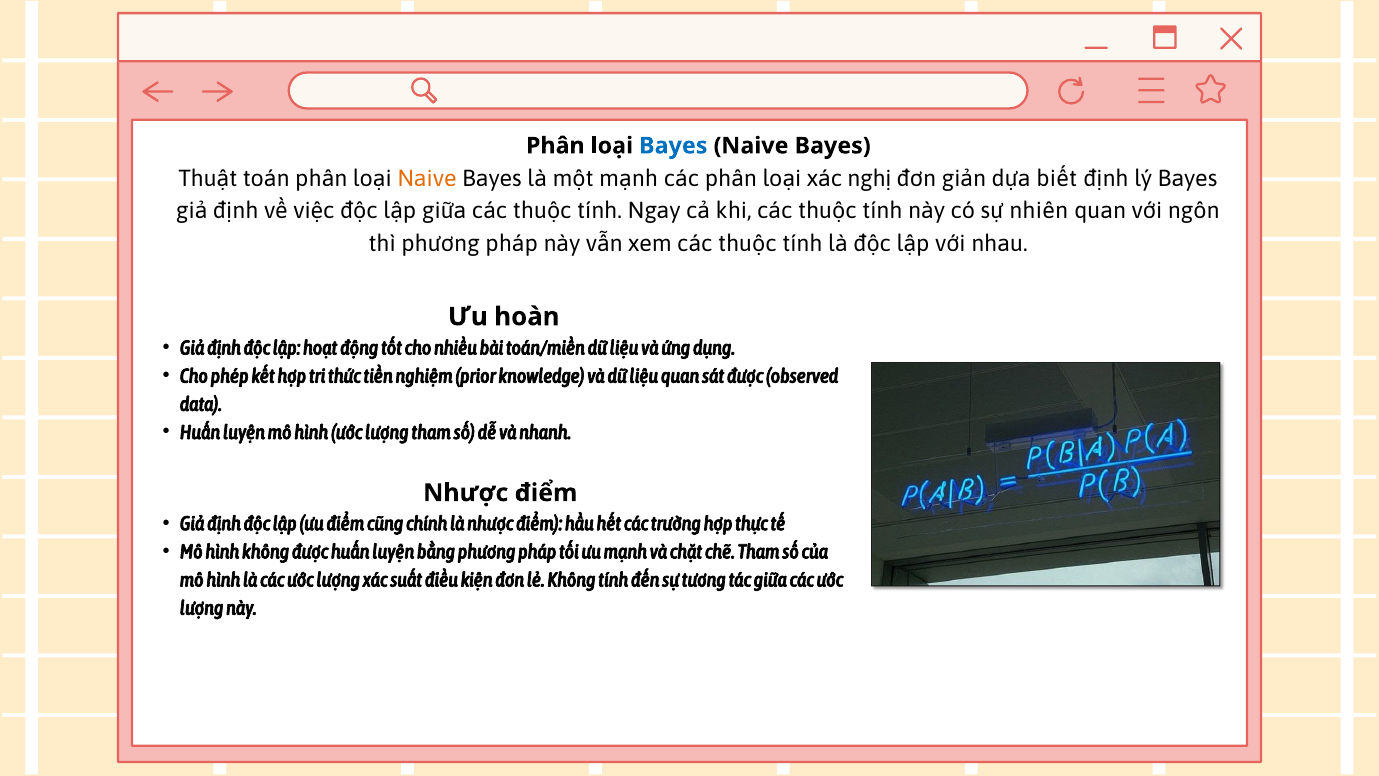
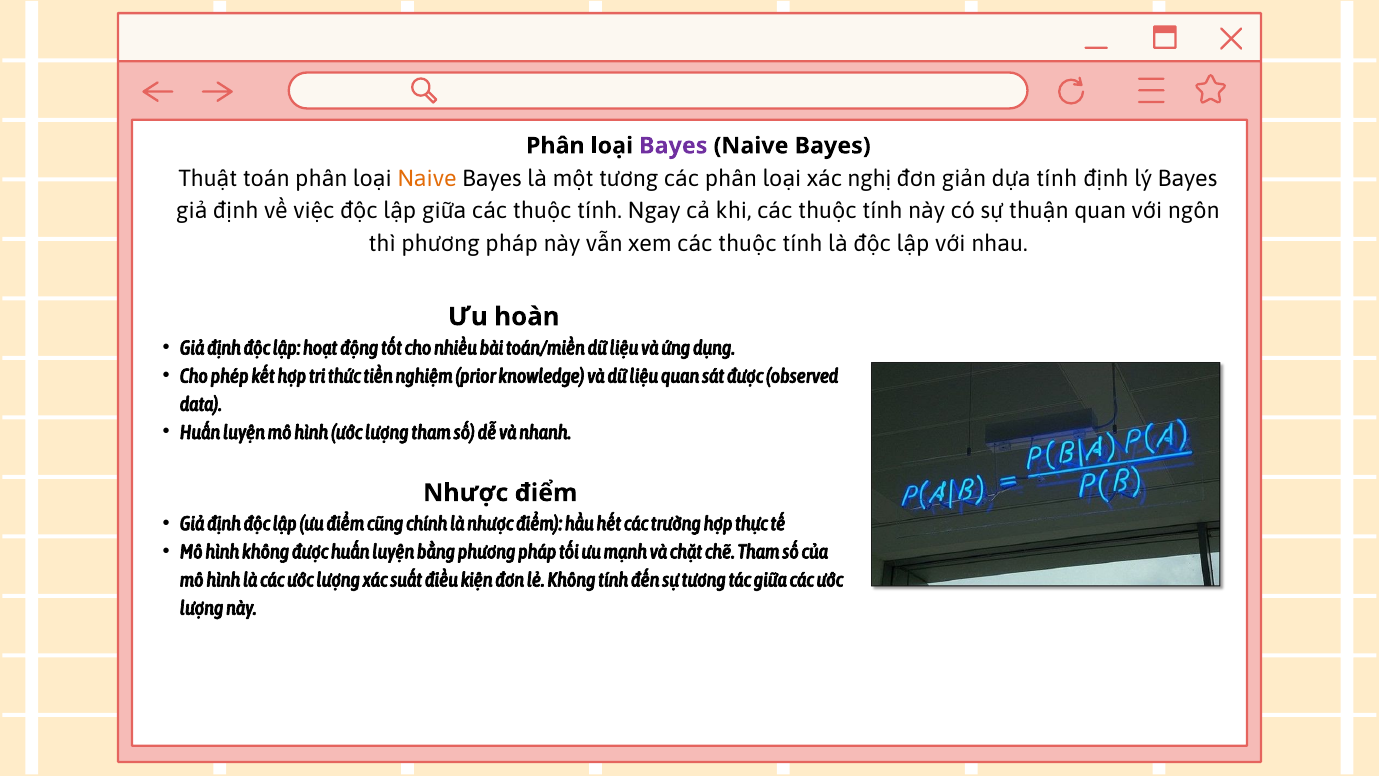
Bayes at (673, 146) colour: blue -> purple
một mạnh: mạnh -> tương
dựa biết: biết -> tính
nhiên: nhiên -> thuận
